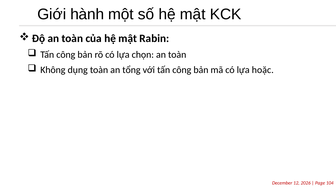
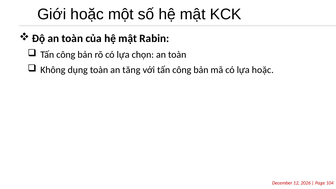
Giới hành: hành -> hoặc
tổng: tổng -> tăng
